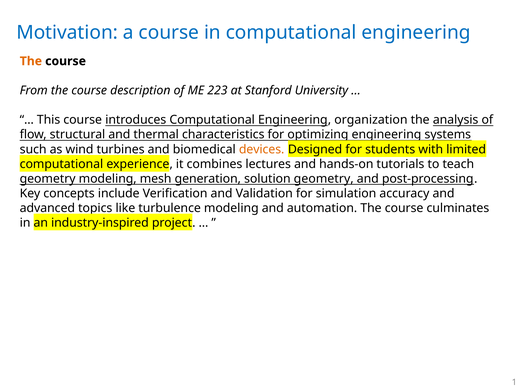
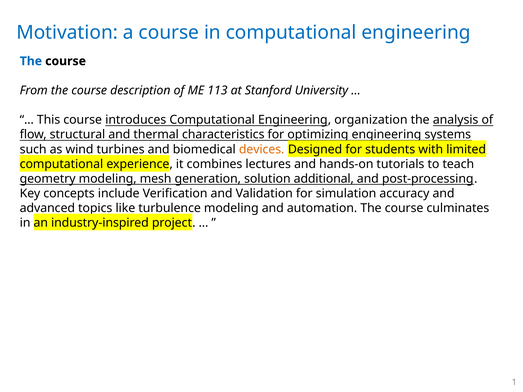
The at (31, 61) colour: orange -> blue
223: 223 -> 113
solution geometry: geometry -> additional
